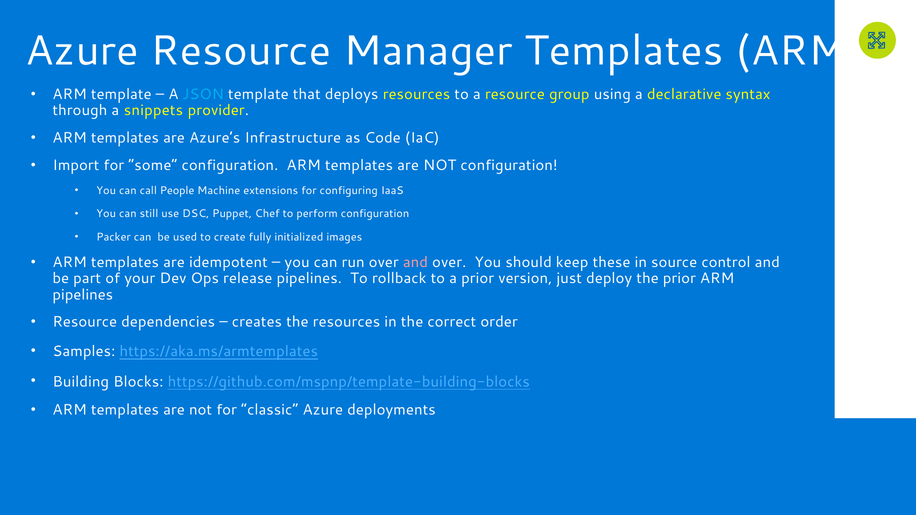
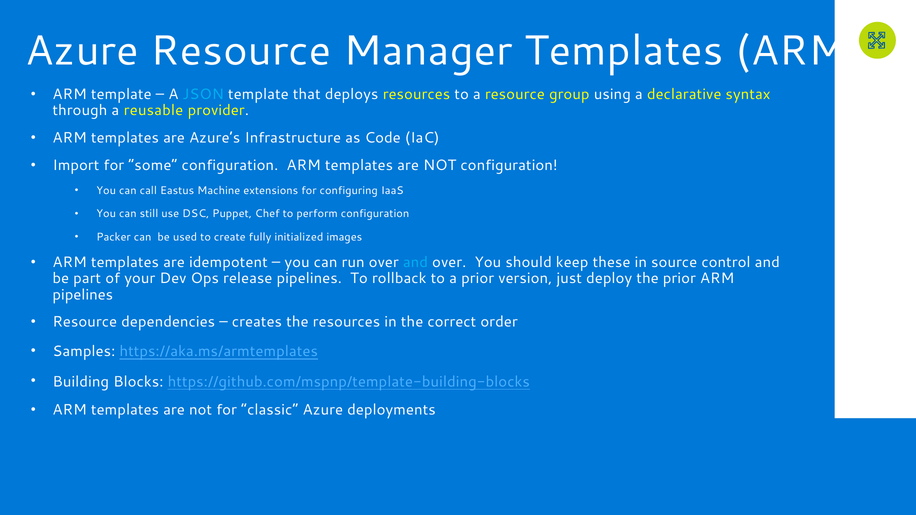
snippets: snippets -> reusable
People: People -> Eastus
and at (415, 262) colour: pink -> light blue
